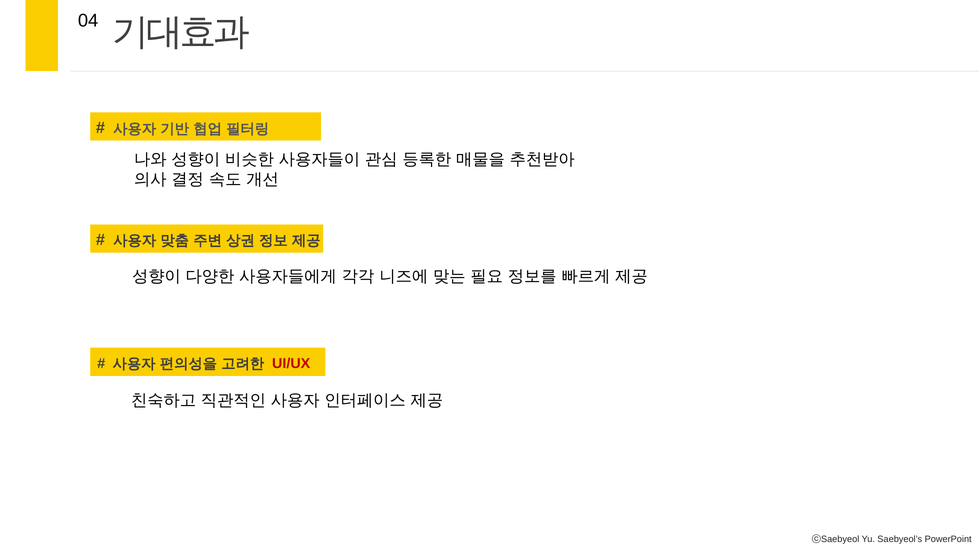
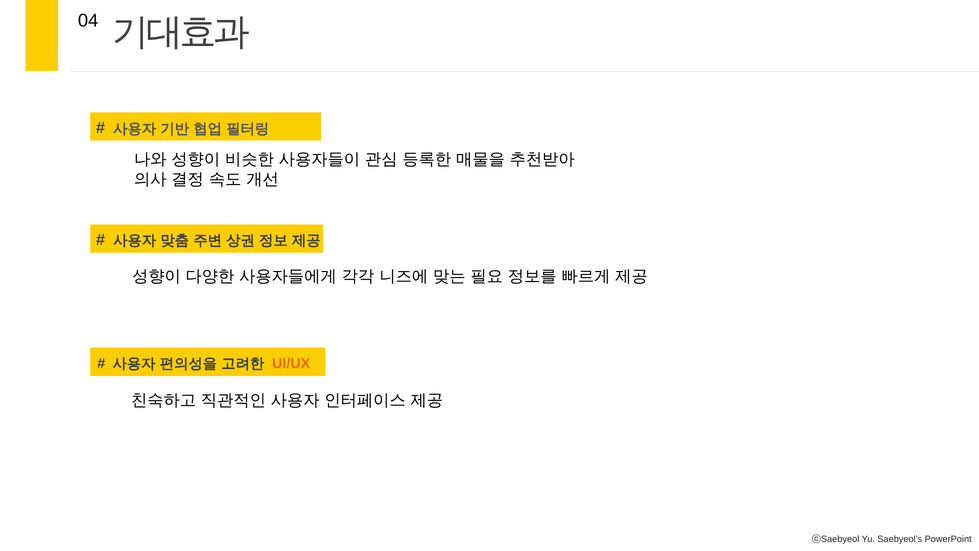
UI/UX colour: red -> orange
